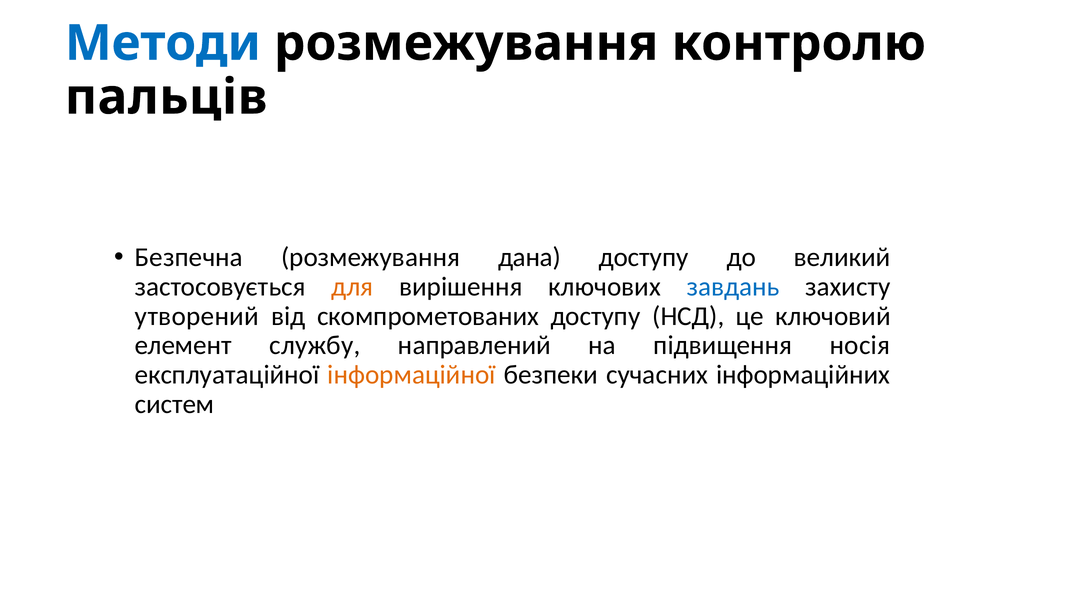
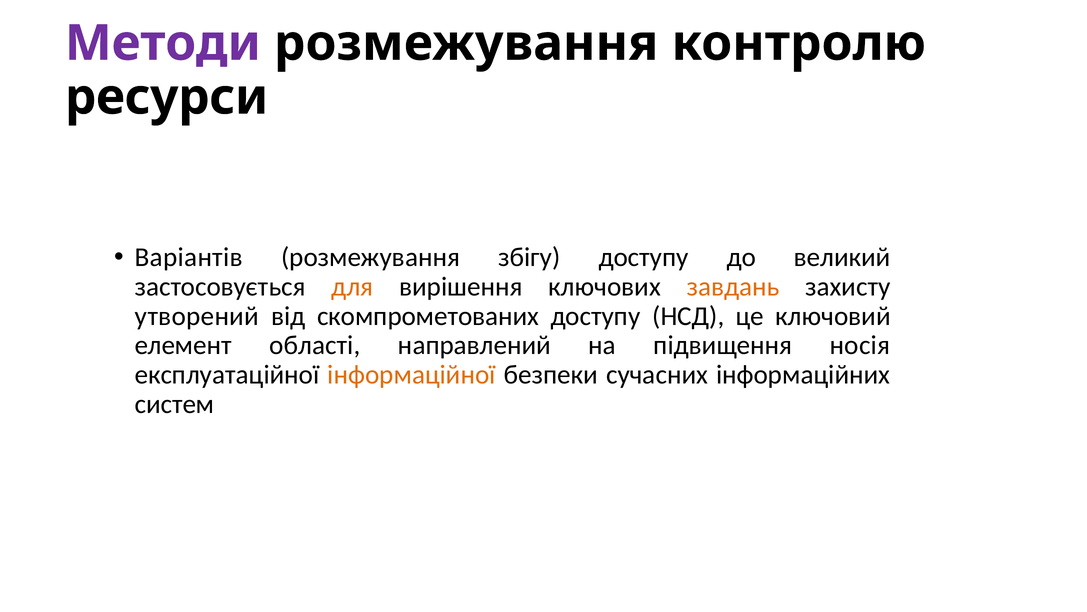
Методи colour: blue -> purple
пальців: пальців -> ресурси
Безпечна: Безпечна -> Варіантів
дана: дана -> збігу
завдань colour: blue -> orange
службу: службу -> області
